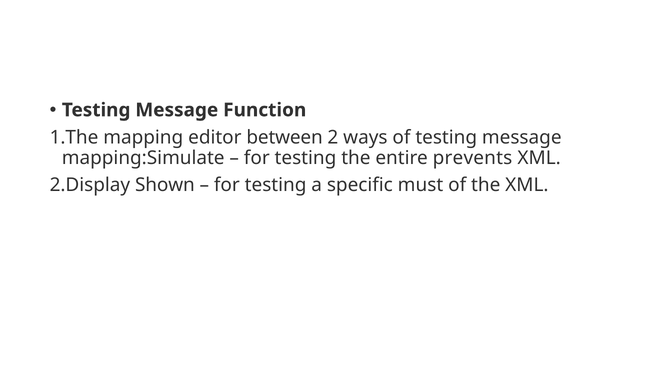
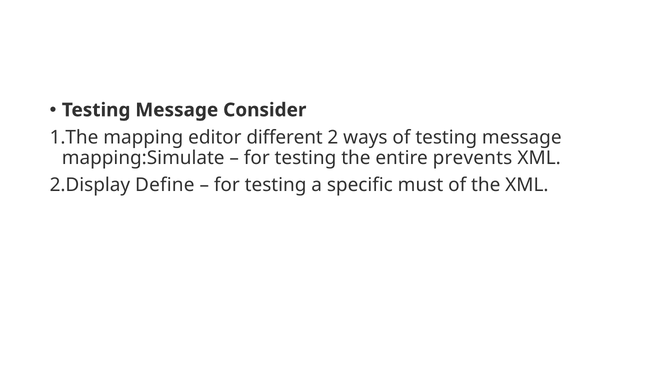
Function: Function -> Consider
between: between -> different
Shown: Shown -> Define
